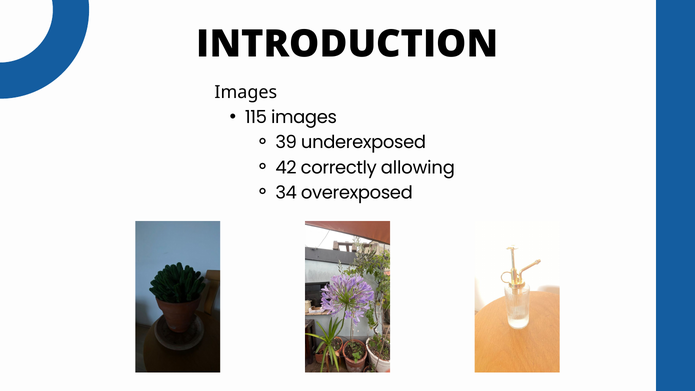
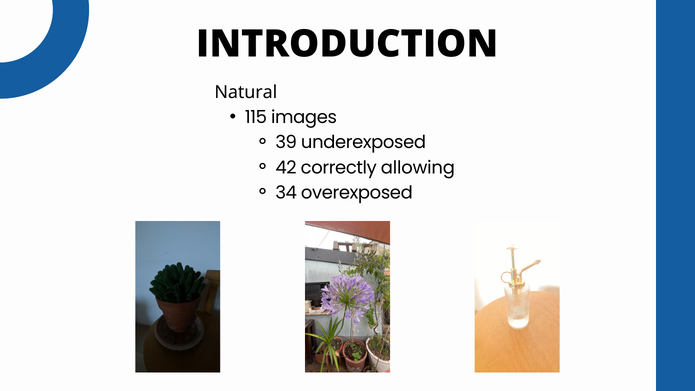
Images at (246, 92): Images -> Natural
